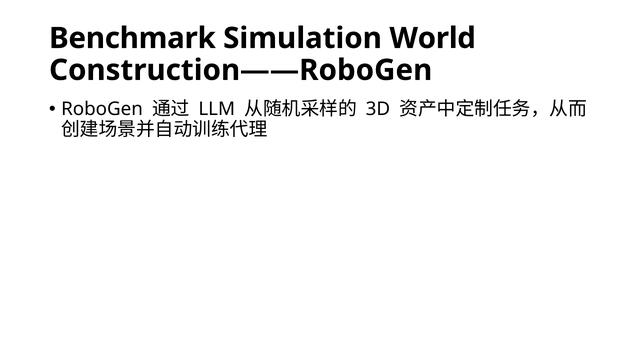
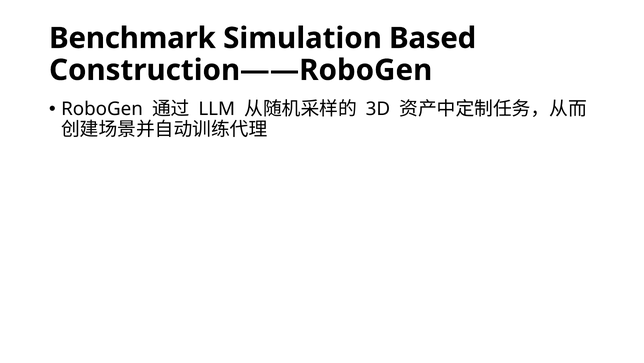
World: World -> Based
